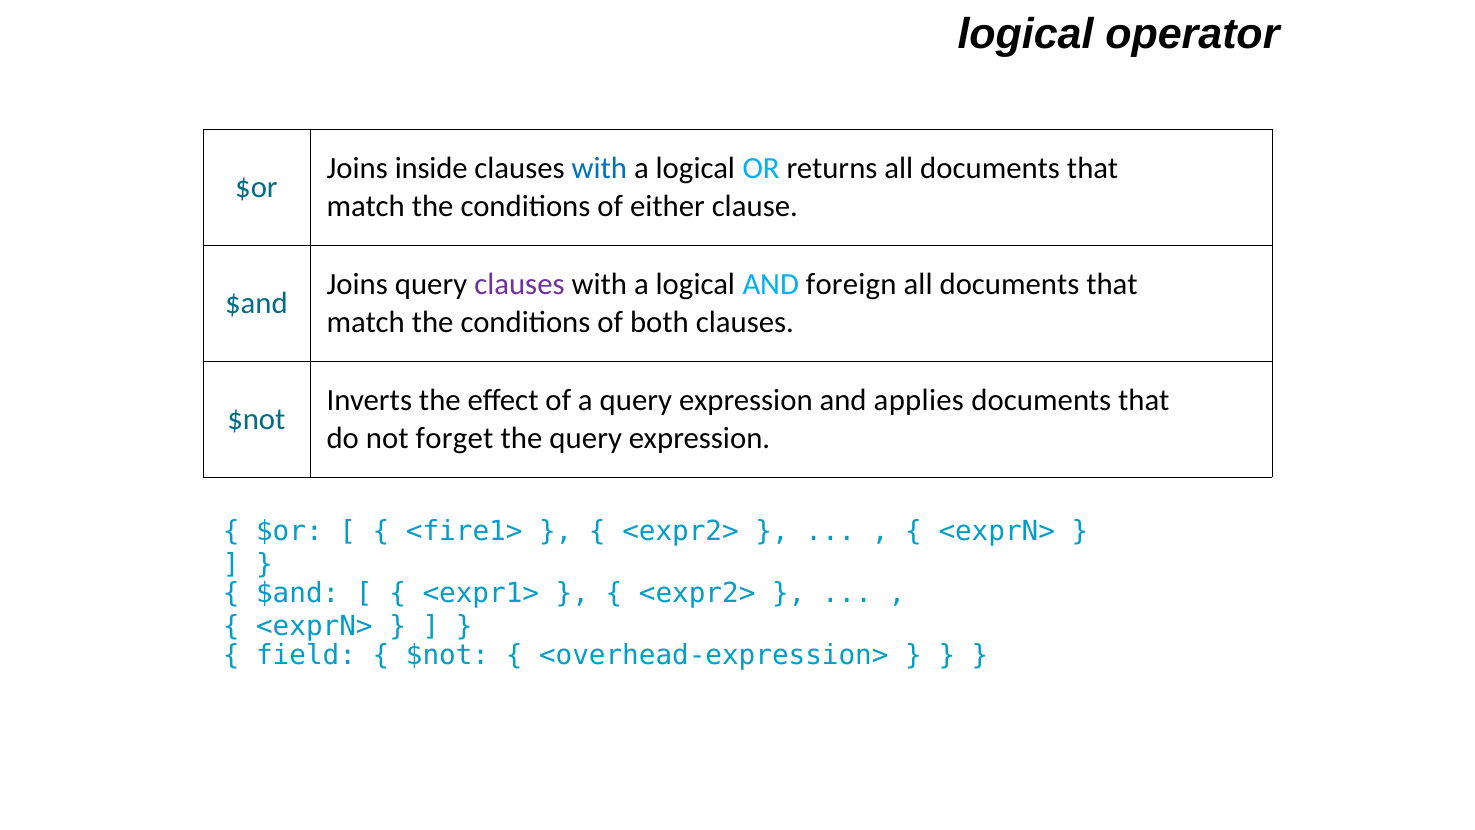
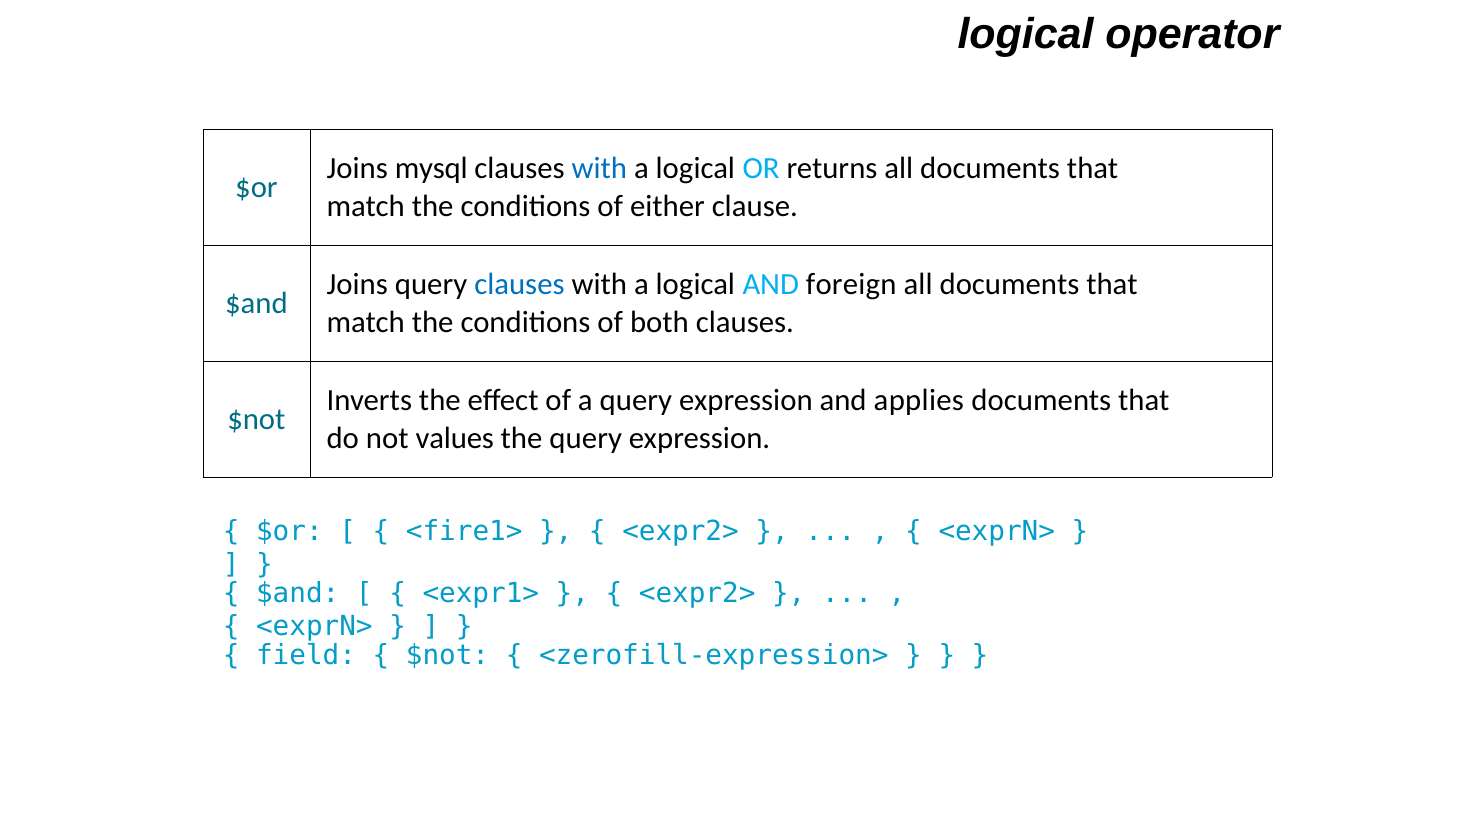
inside: inside -> mysql
clauses at (519, 285) colour: purple -> blue
forget: forget -> values
<overhead-expression>: <overhead-expression> -> <zerofill-expression>
